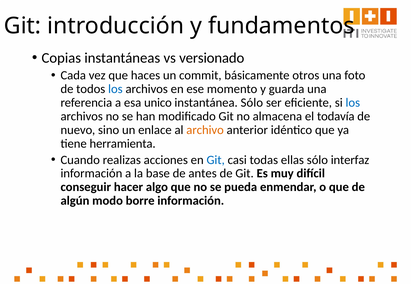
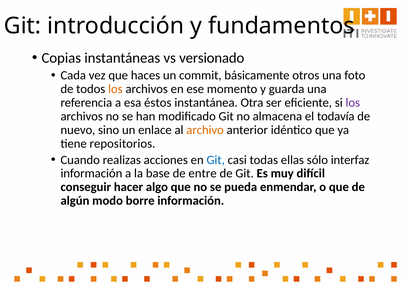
los at (115, 89) colour: blue -> orange
unico: unico -> éstos
instantánea Sólo: Sólo -> Otra
los at (353, 103) colour: blue -> purple
herramienta: herramienta -> repositorios
antes: antes -> entre
